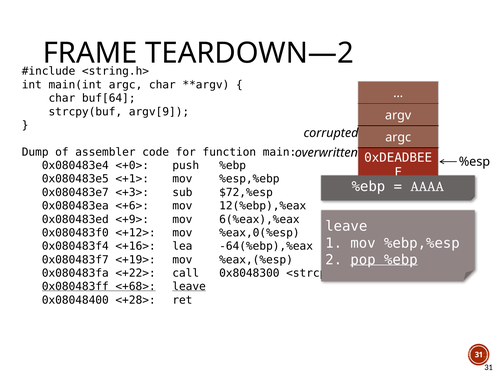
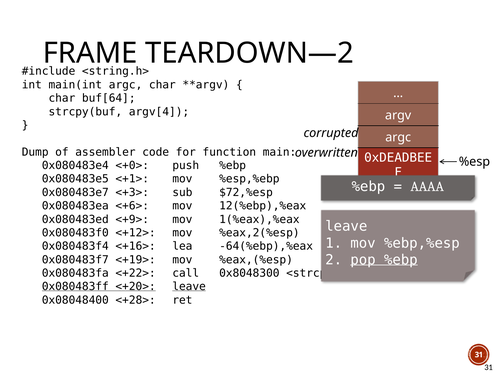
argv[9: argv[9 -> argv[4
6(%eax),%eax: 6(%eax),%eax -> 1(%eax),%eax
%eax,0(%esp: %eax,0(%esp -> %eax,2(%esp
<+68>: <+68> -> <+20>
